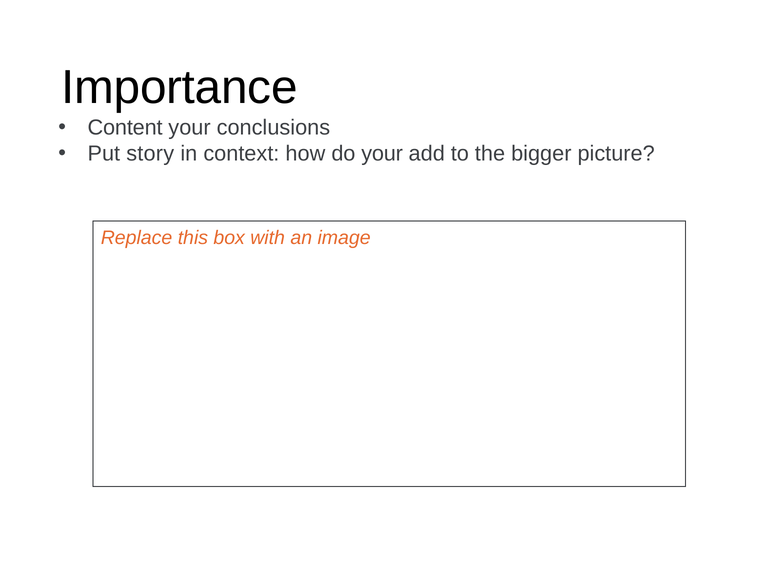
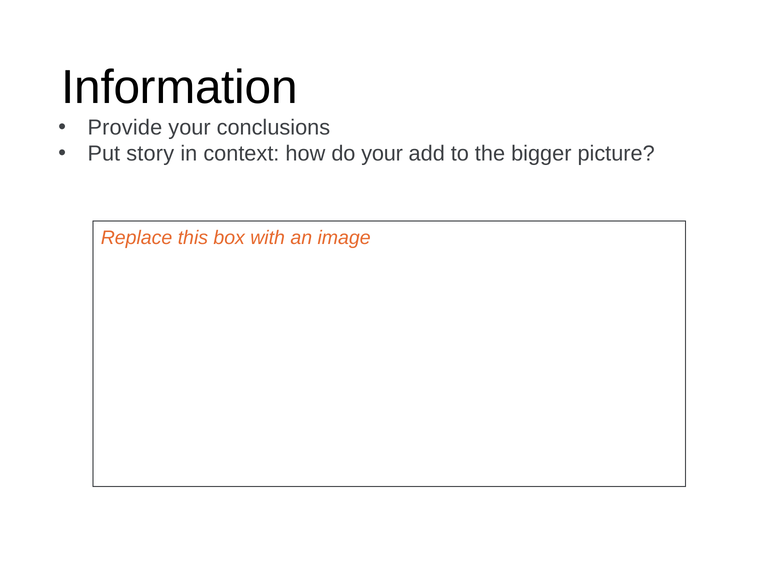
Importance: Importance -> Information
Content: Content -> Provide
